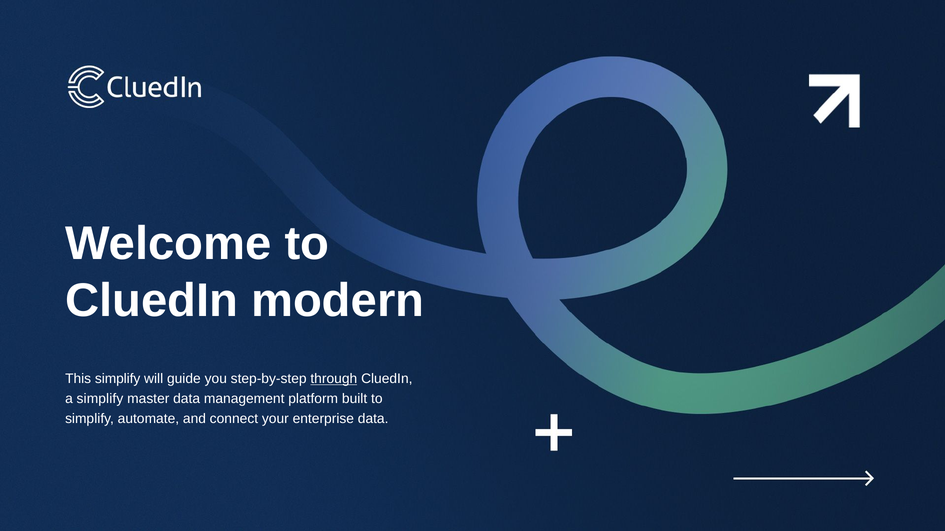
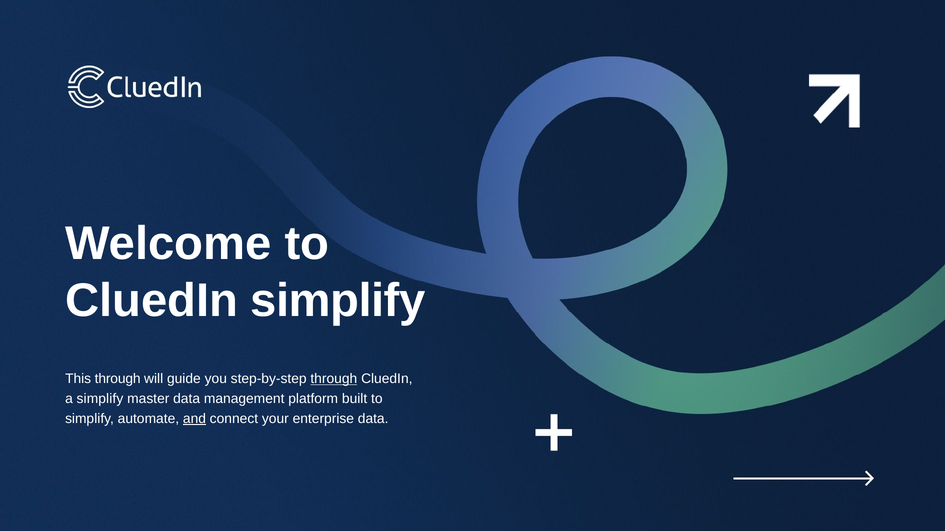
CluedIn modern: modern -> simplify
This simplify: simplify -> through
and underline: none -> present
